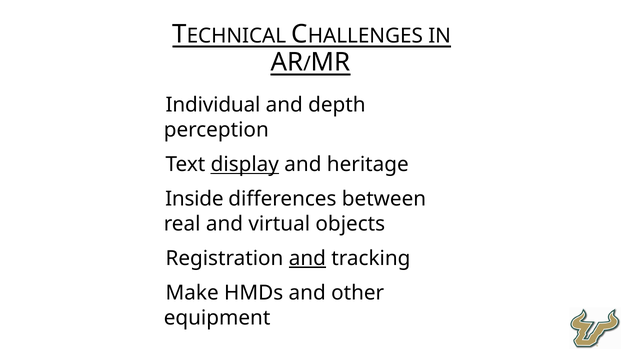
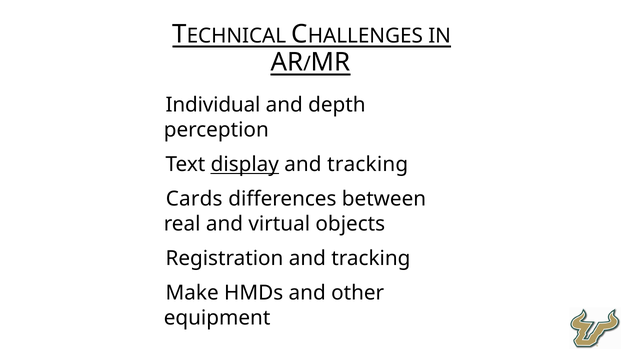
heritage at (368, 165): heritage -> tracking
Inside: Inside -> Cards
and at (307, 259) underline: present -> none
